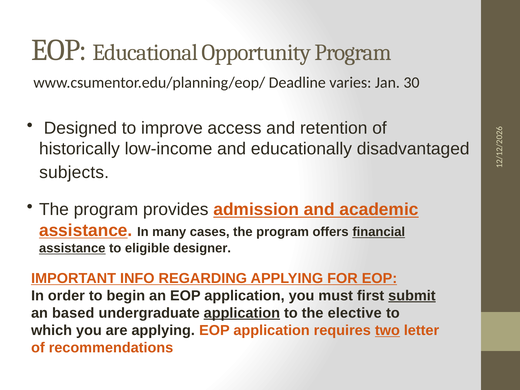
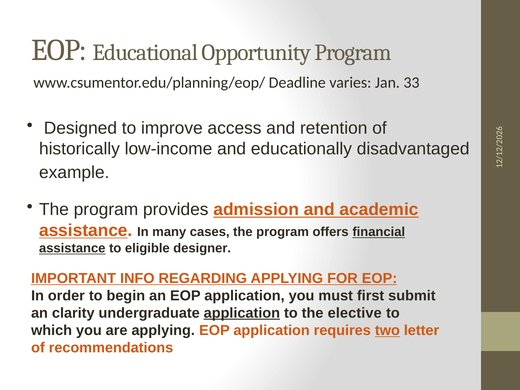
30: 30 -> 33
subjects: subjects -> example
submit underline: present -> none
based: based -> clarity
